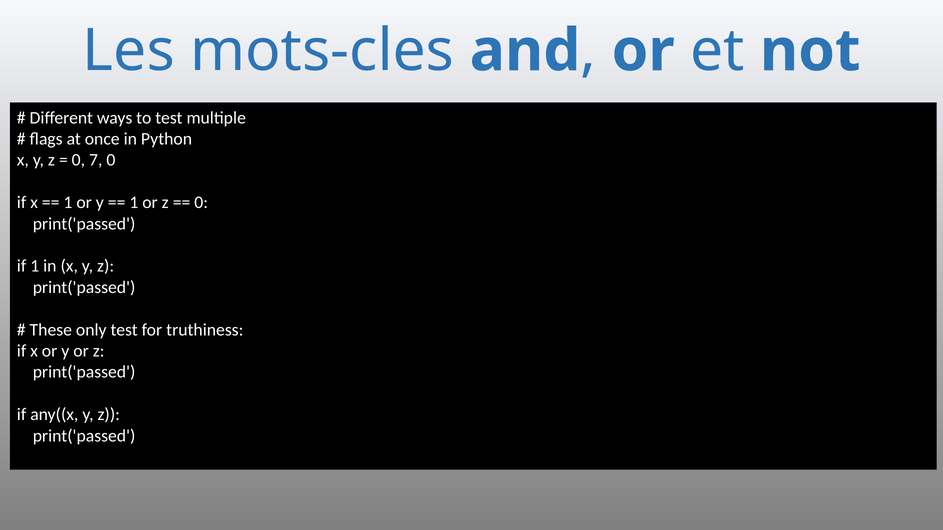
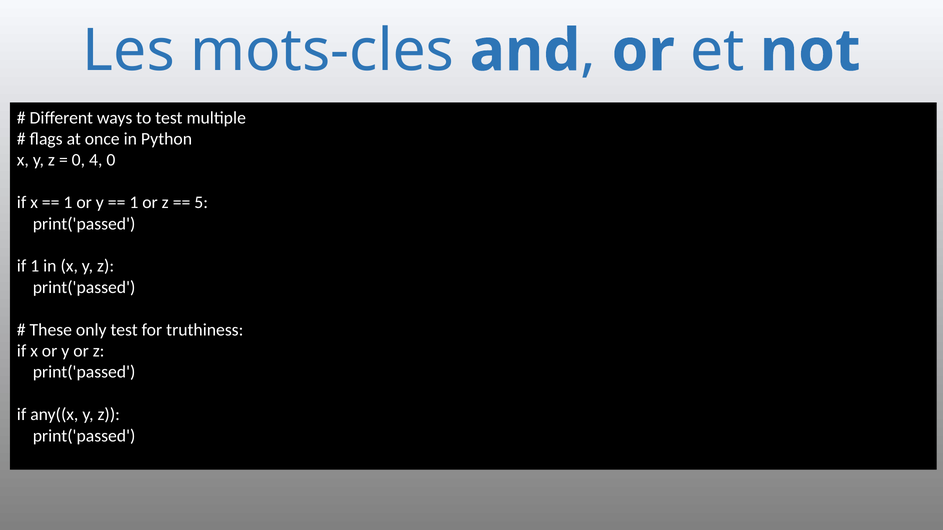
7: 7 -> 4
0 at (201, 203): 0 -> 5
